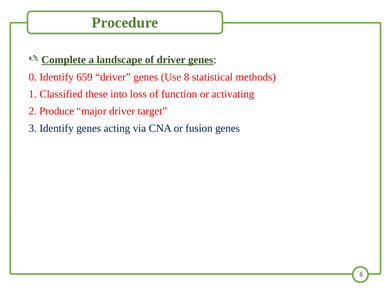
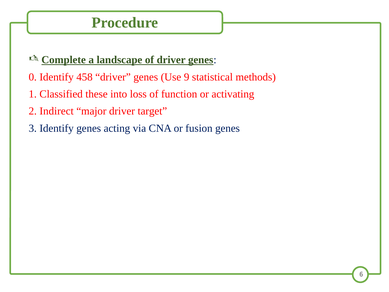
659: 659 -> 458
8: 8 -> 9
Produce: Produce -> Indirect
